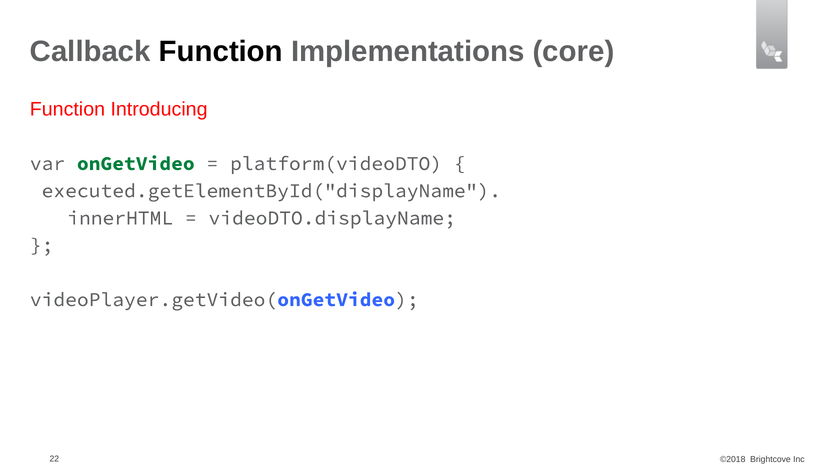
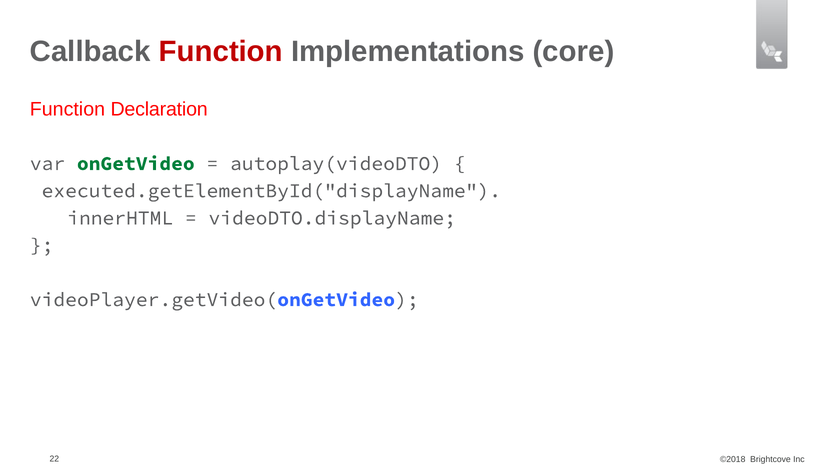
Function at (221, 51) colour: black -> red
Introducing: Introducing -> Declaration
platform(videoDTO: platform(videoDTO -> autoplay(videoDTO
